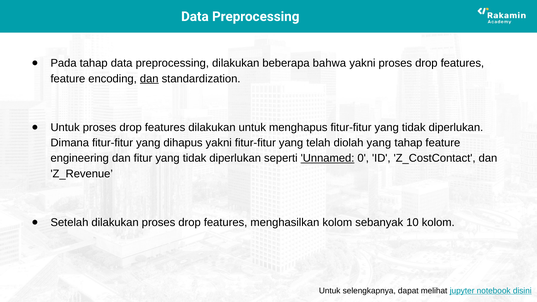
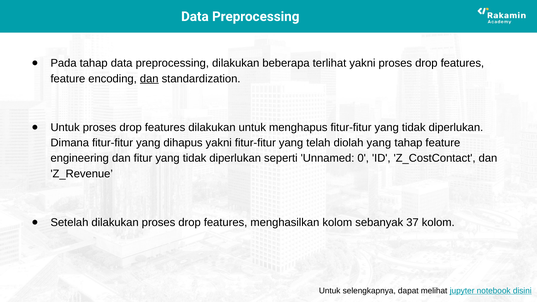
bahwa: bahwa -> terlihat
Unnamed underline: present -> none
10: 10 -> 37
